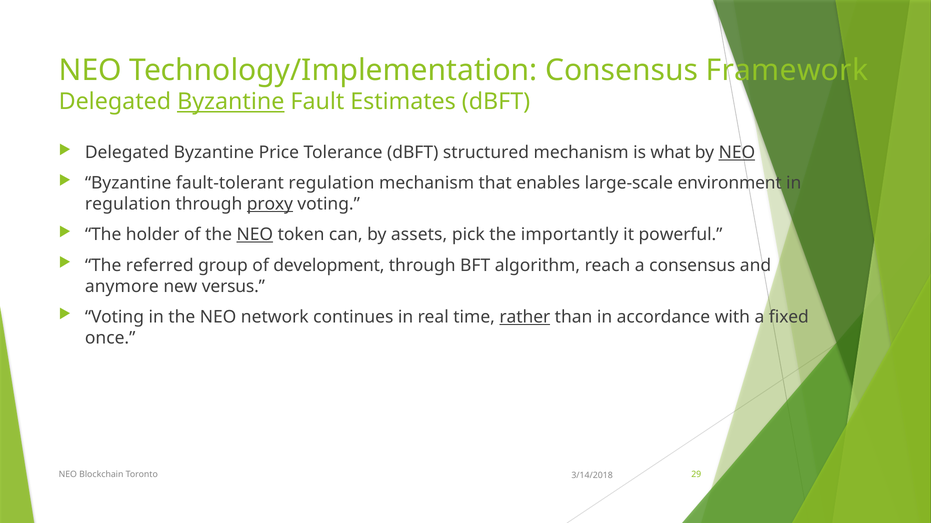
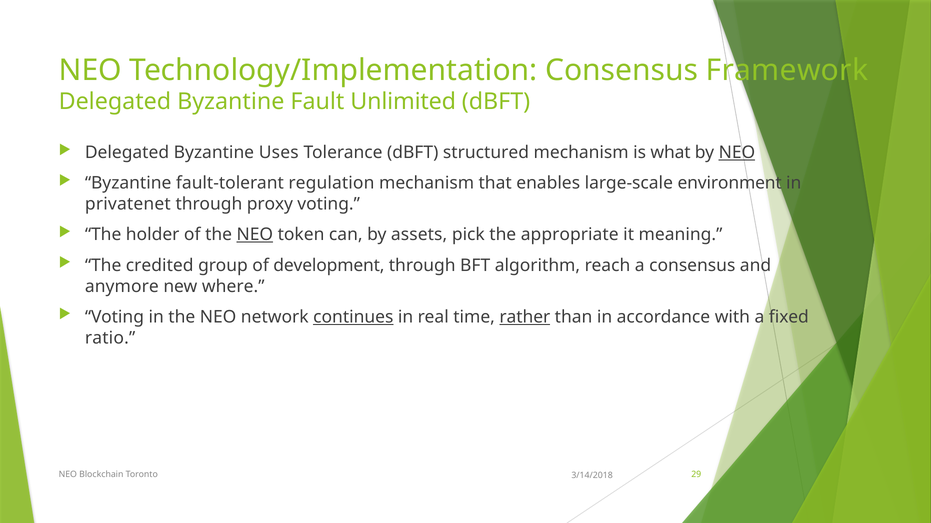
Byzantine at (231, 102) underline: present -> none
Estimates: Estimates -> Unlimited
Price: Price -> Uses
regulation at (128, 204): regulation -> privatenet
proxy underline: present -> none
importantly: importantly -> appropriate
powerful: powerful -> meaning
referred: referred -> credited
versus: versus -> where
continues underline: none -> present
once: once -> ratio
